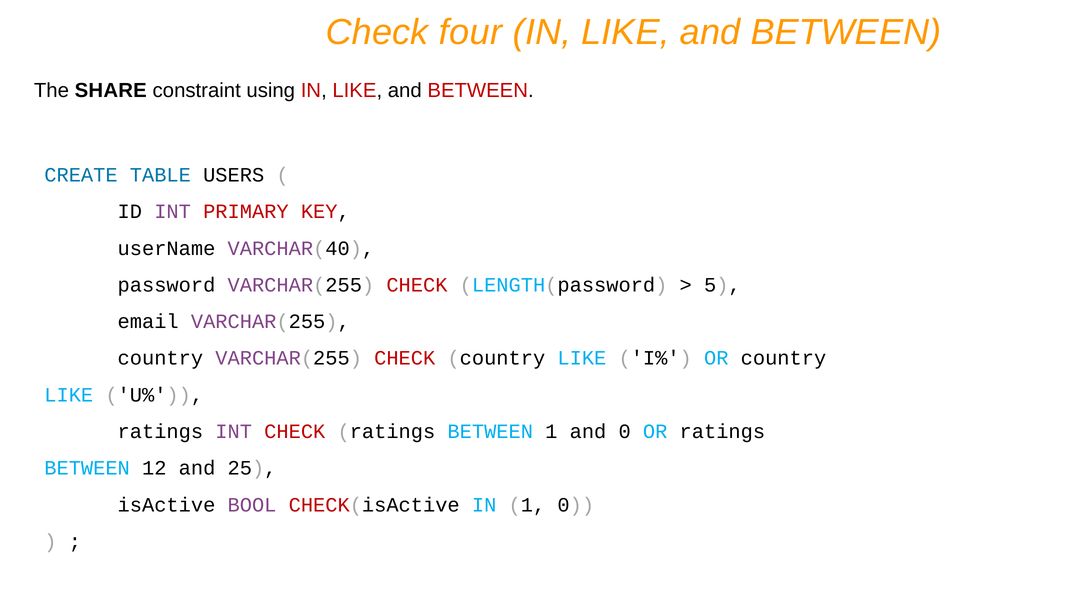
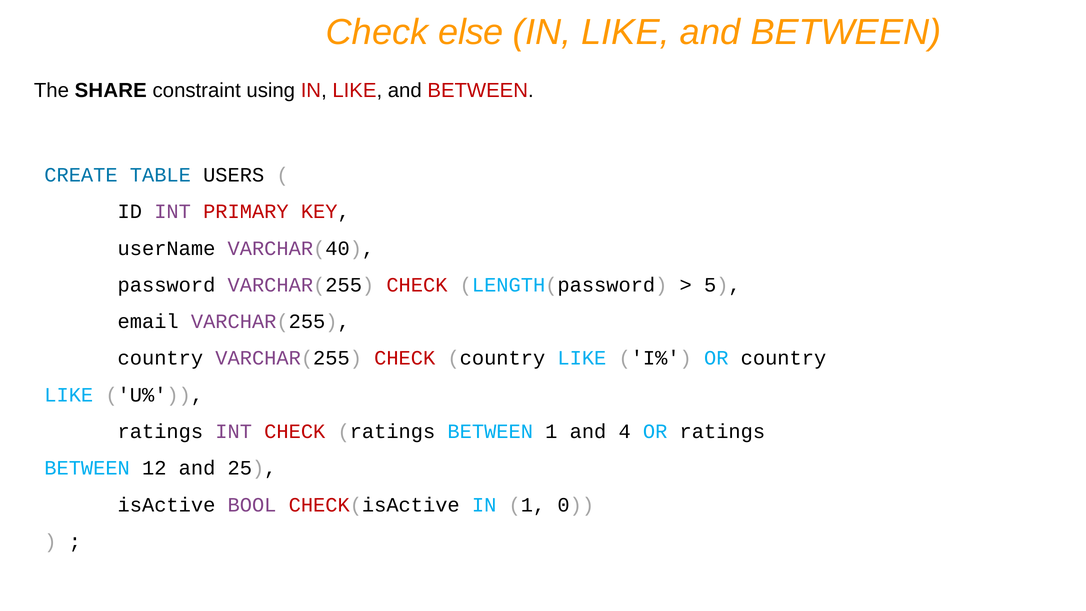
four: four -> else
and 0: 0 -> 4
